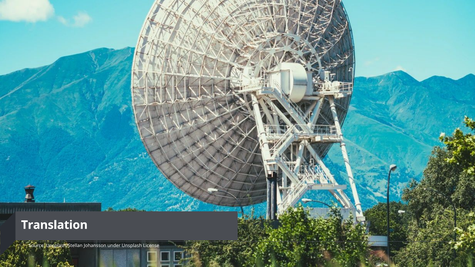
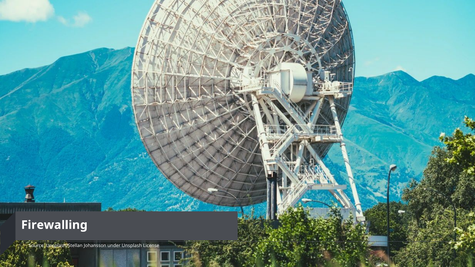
Translation: Translation -> Firewalling
